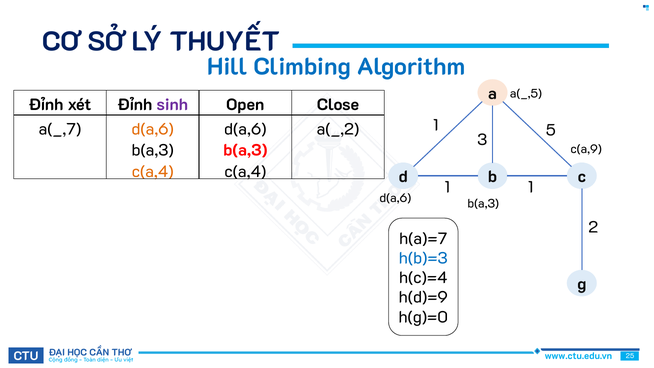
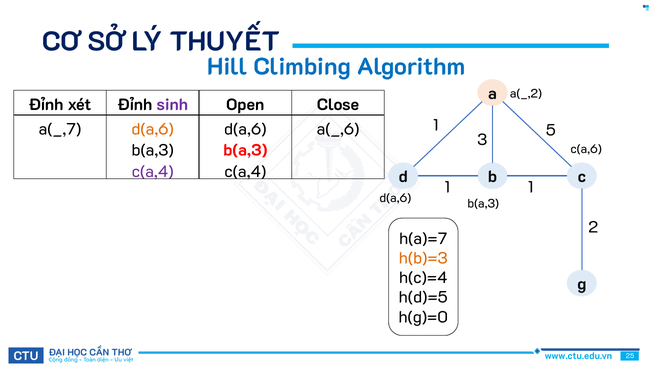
a(_,5: a(_,5 -> a(_,2
a(_,2: a(_,2 -> a(_,6
c(a,9: c(a,9 -> c(a,6
c(a,4 at (153, 172) colour: orange -> purple
h(b)=3 colour: blue -> orange
h(d)=9: h(d)=9 -> h(d)=5
